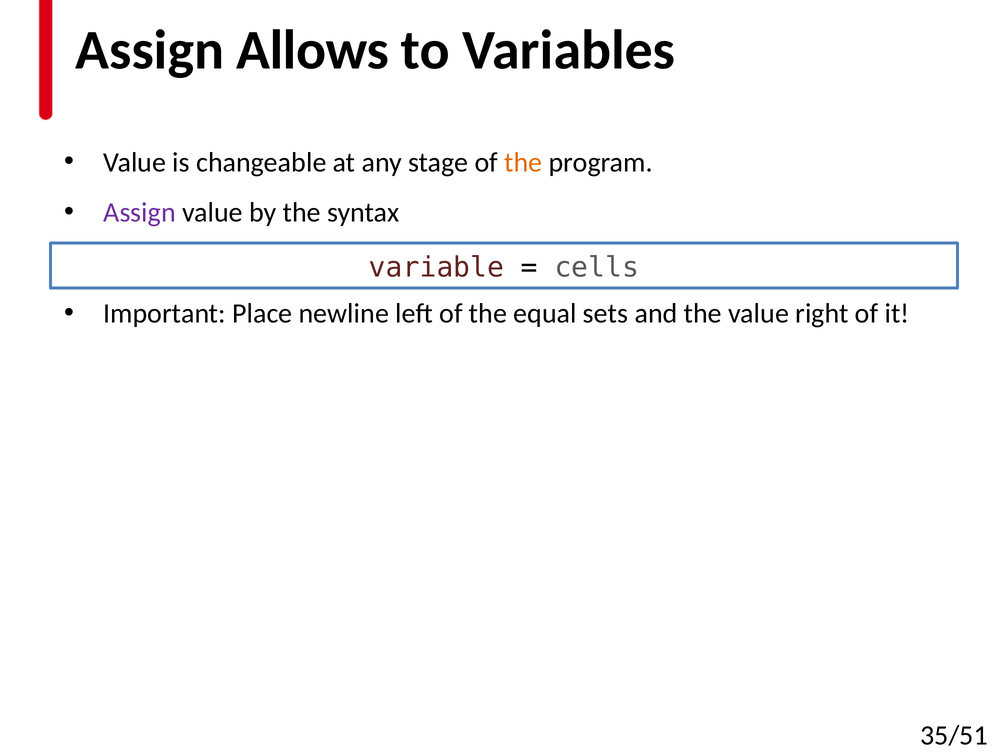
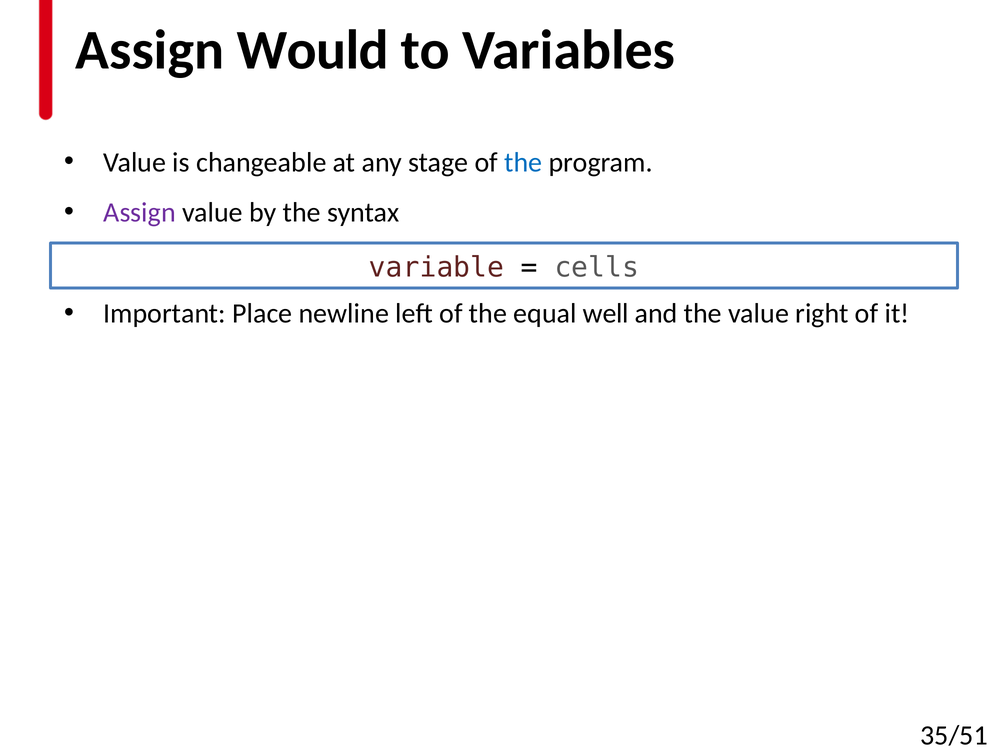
Allows: Allows -> Would
the at (523, 162) colour: orange -> blue
sets: sets -> well
